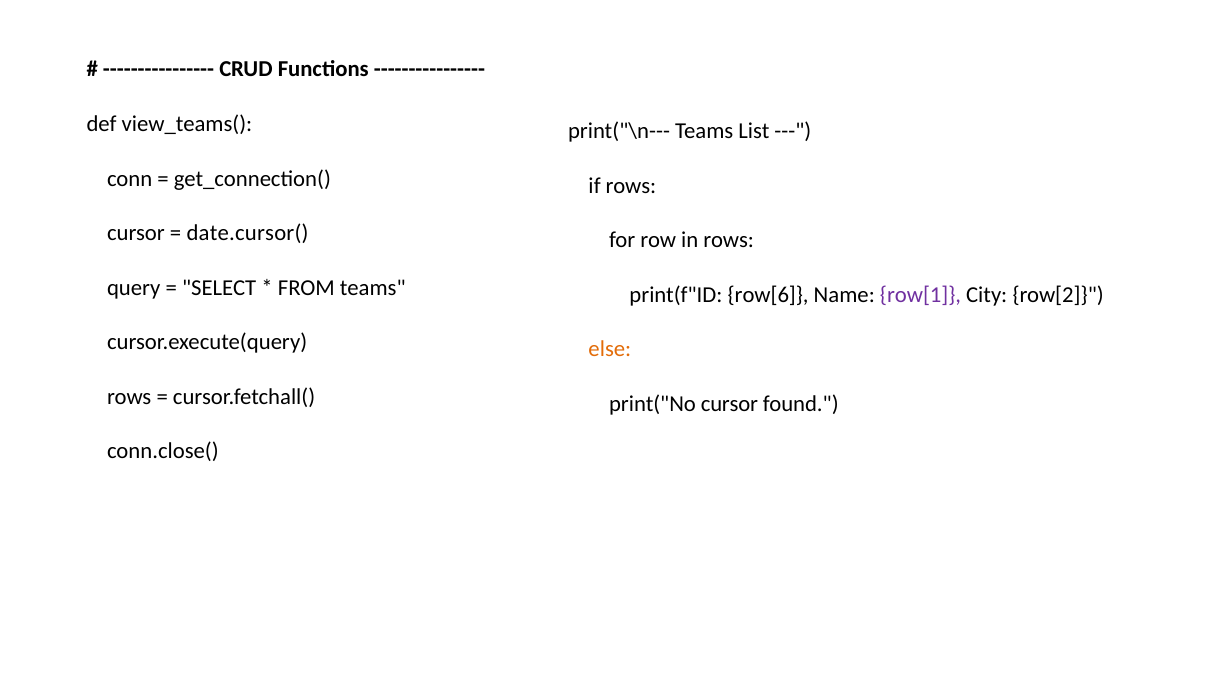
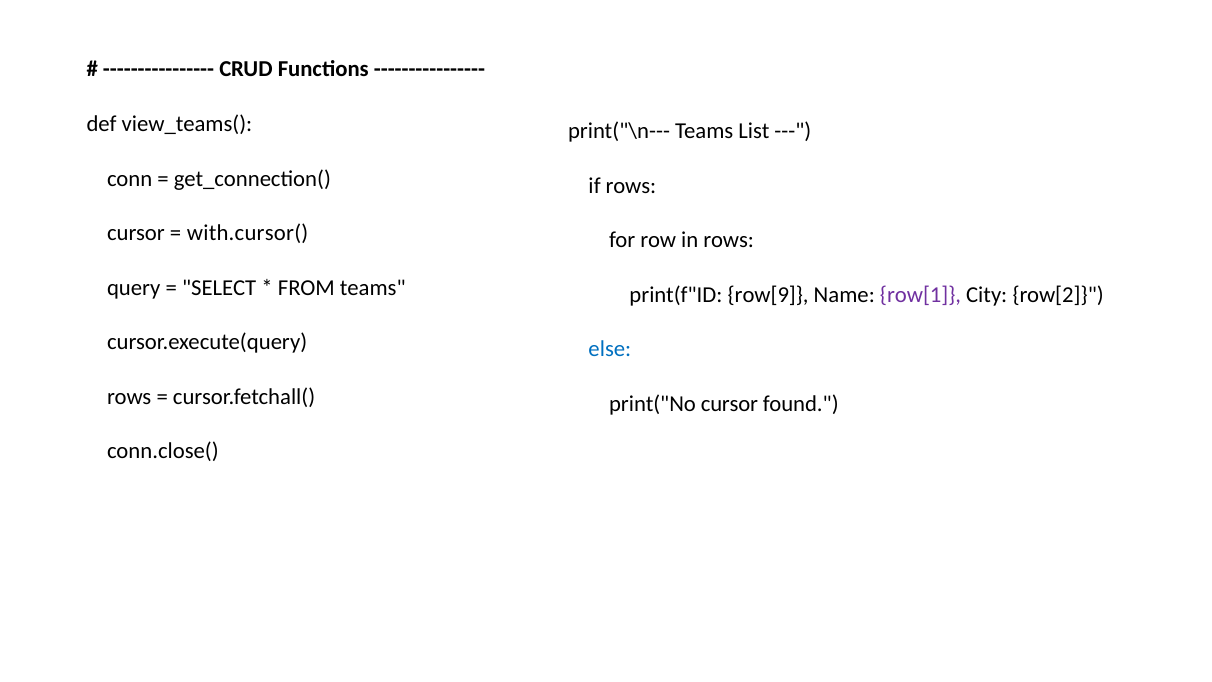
date.cursor(: date.cursor( -> with.cursor(
row[6: row[6 -> row[9
else colour: orange -> blue
